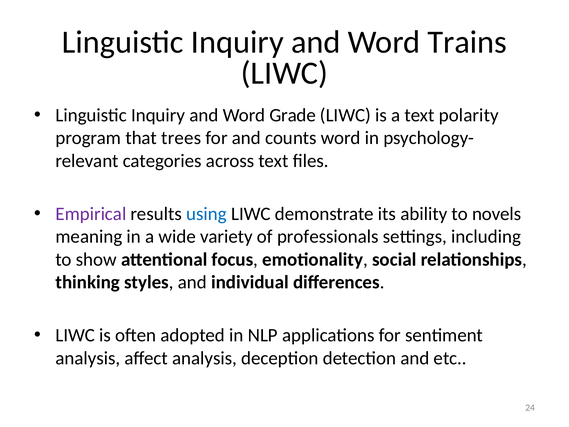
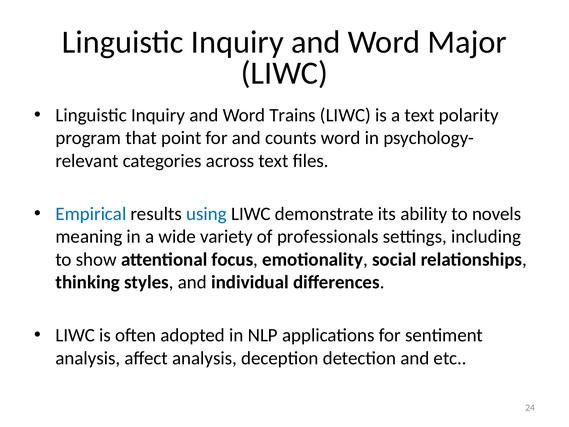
Trains: Trains -> Major
Grade: Grade -> Trains
trees: trees -> point
Empirical colour: purple -> blue
